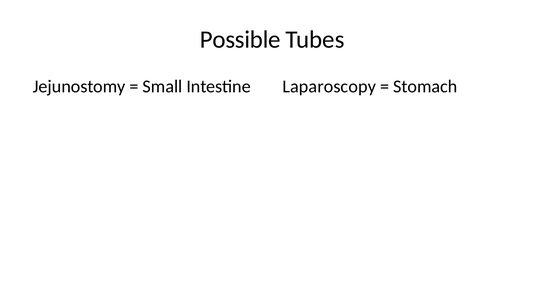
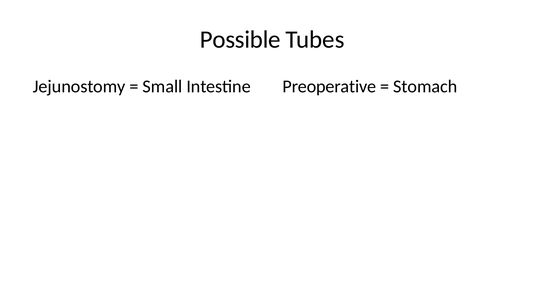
Laparoscopy: Laparoscopy -> Preoperative
